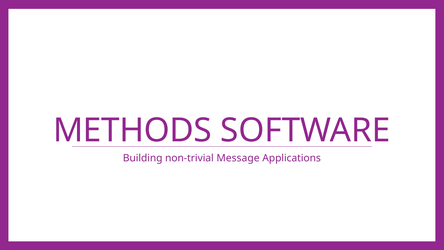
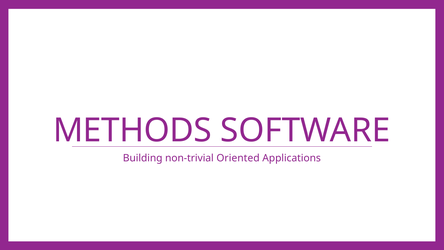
Message: Message -> Oriented
